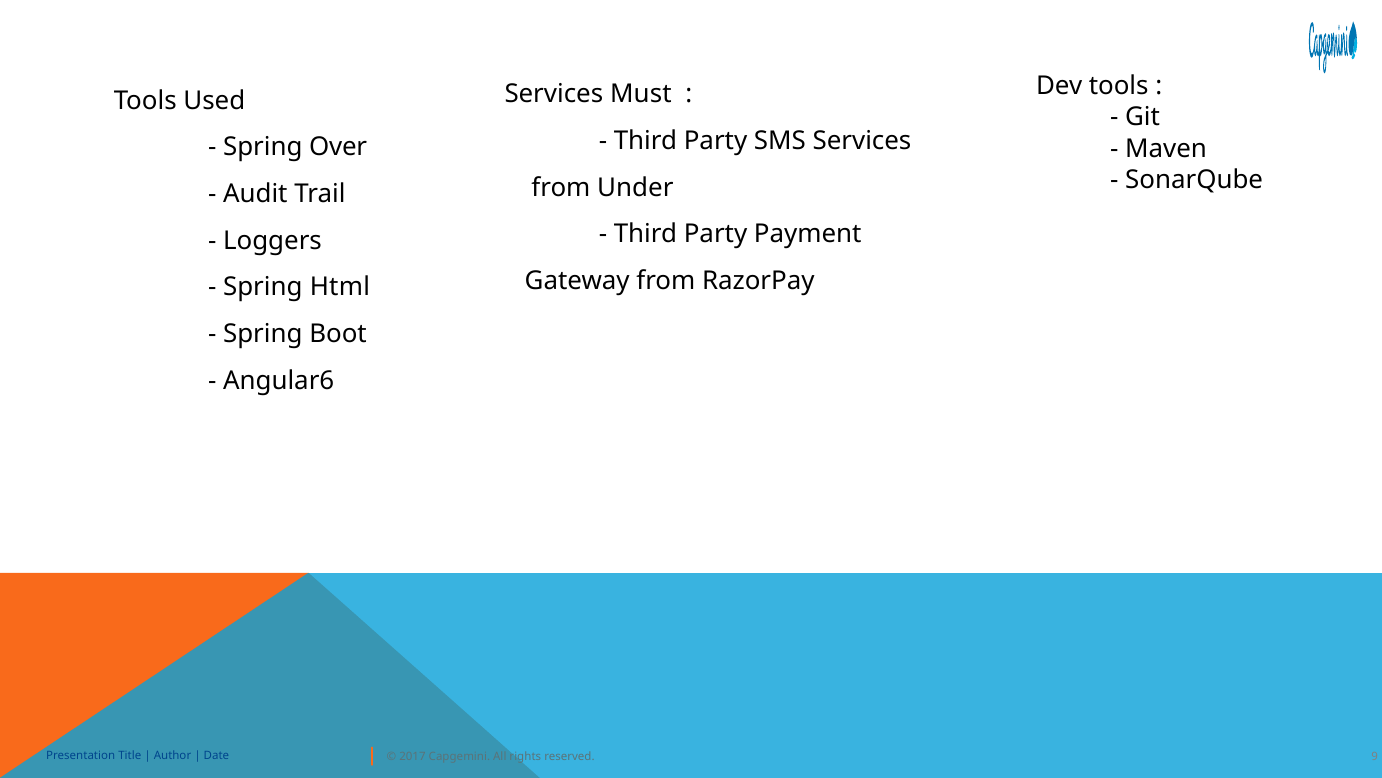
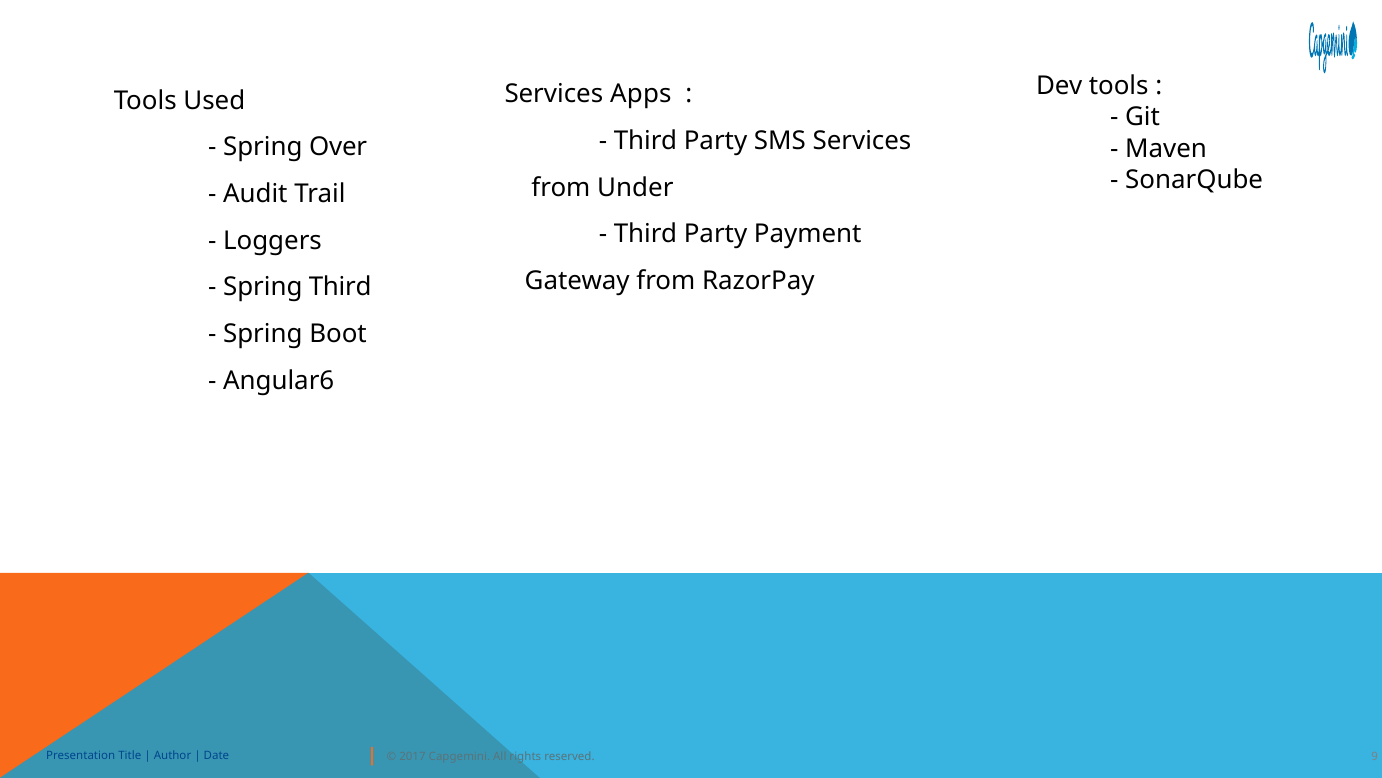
Must: Must -> Apps
Spring Html: Html -> Third
